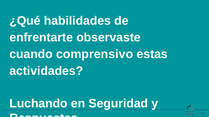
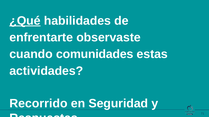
¿Qué underline: none -> present
comprensivo: comprensivo -> comunidades
Luchando: Luchando -> Recorrido
